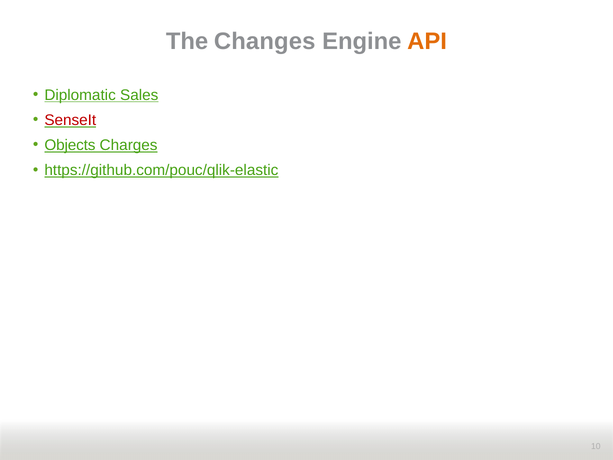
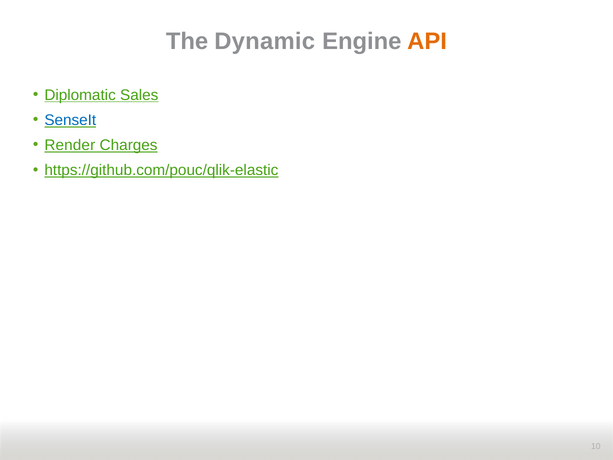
Changes: Changes -> Dynamic
SenseIt colour: red -> blue
Objects: Objects -> Render
